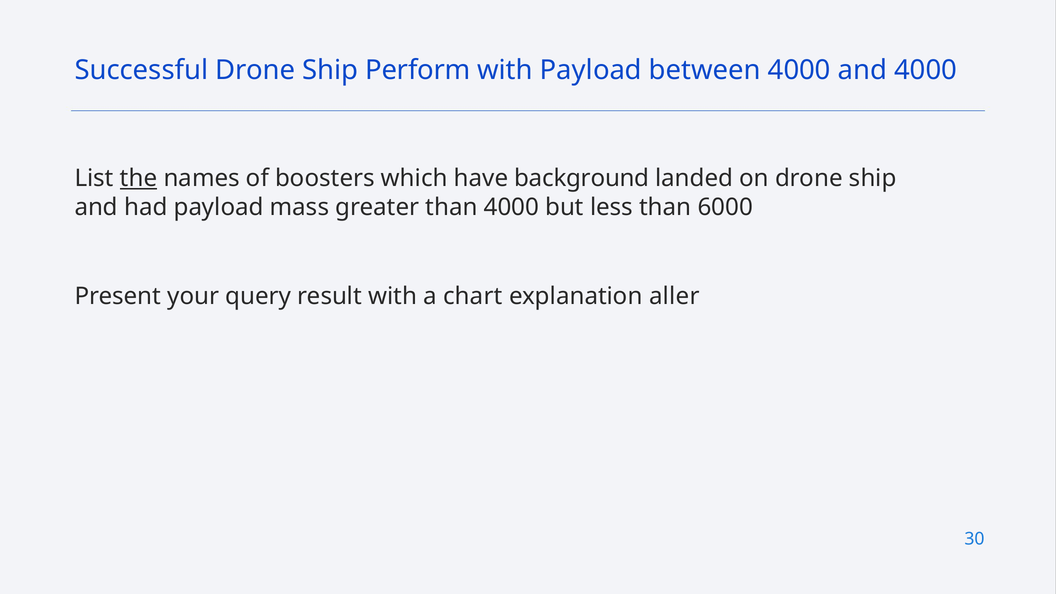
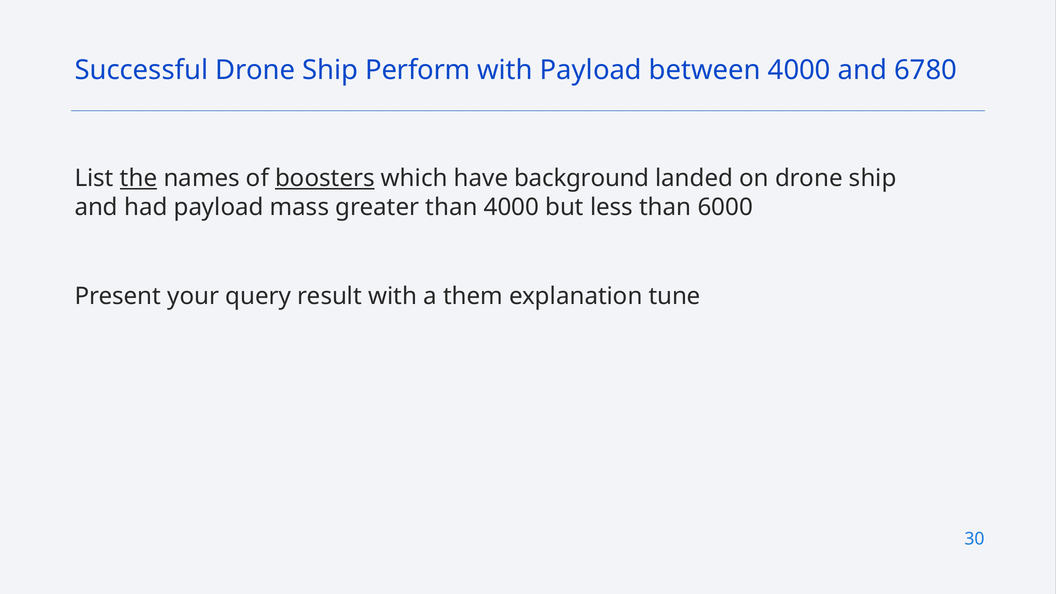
and 4000: 4000 -> 6780
boosters underline: none -> present
chart: chart -> them
aller: aller -> tune
